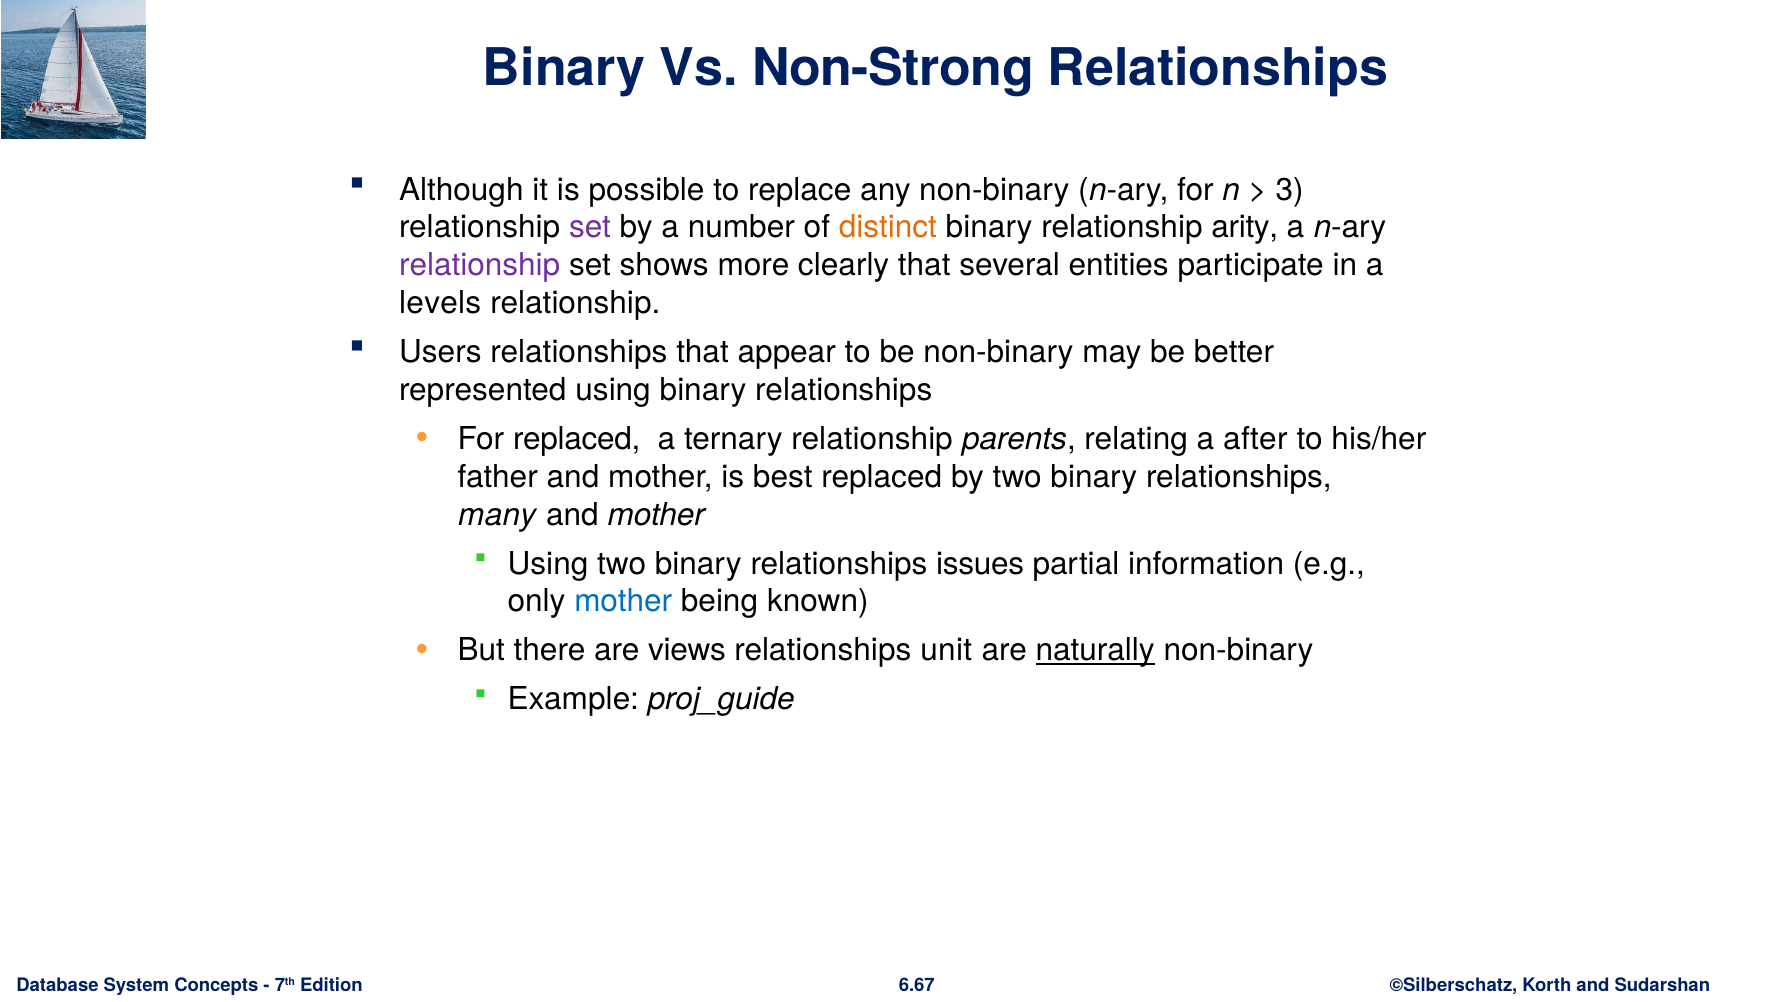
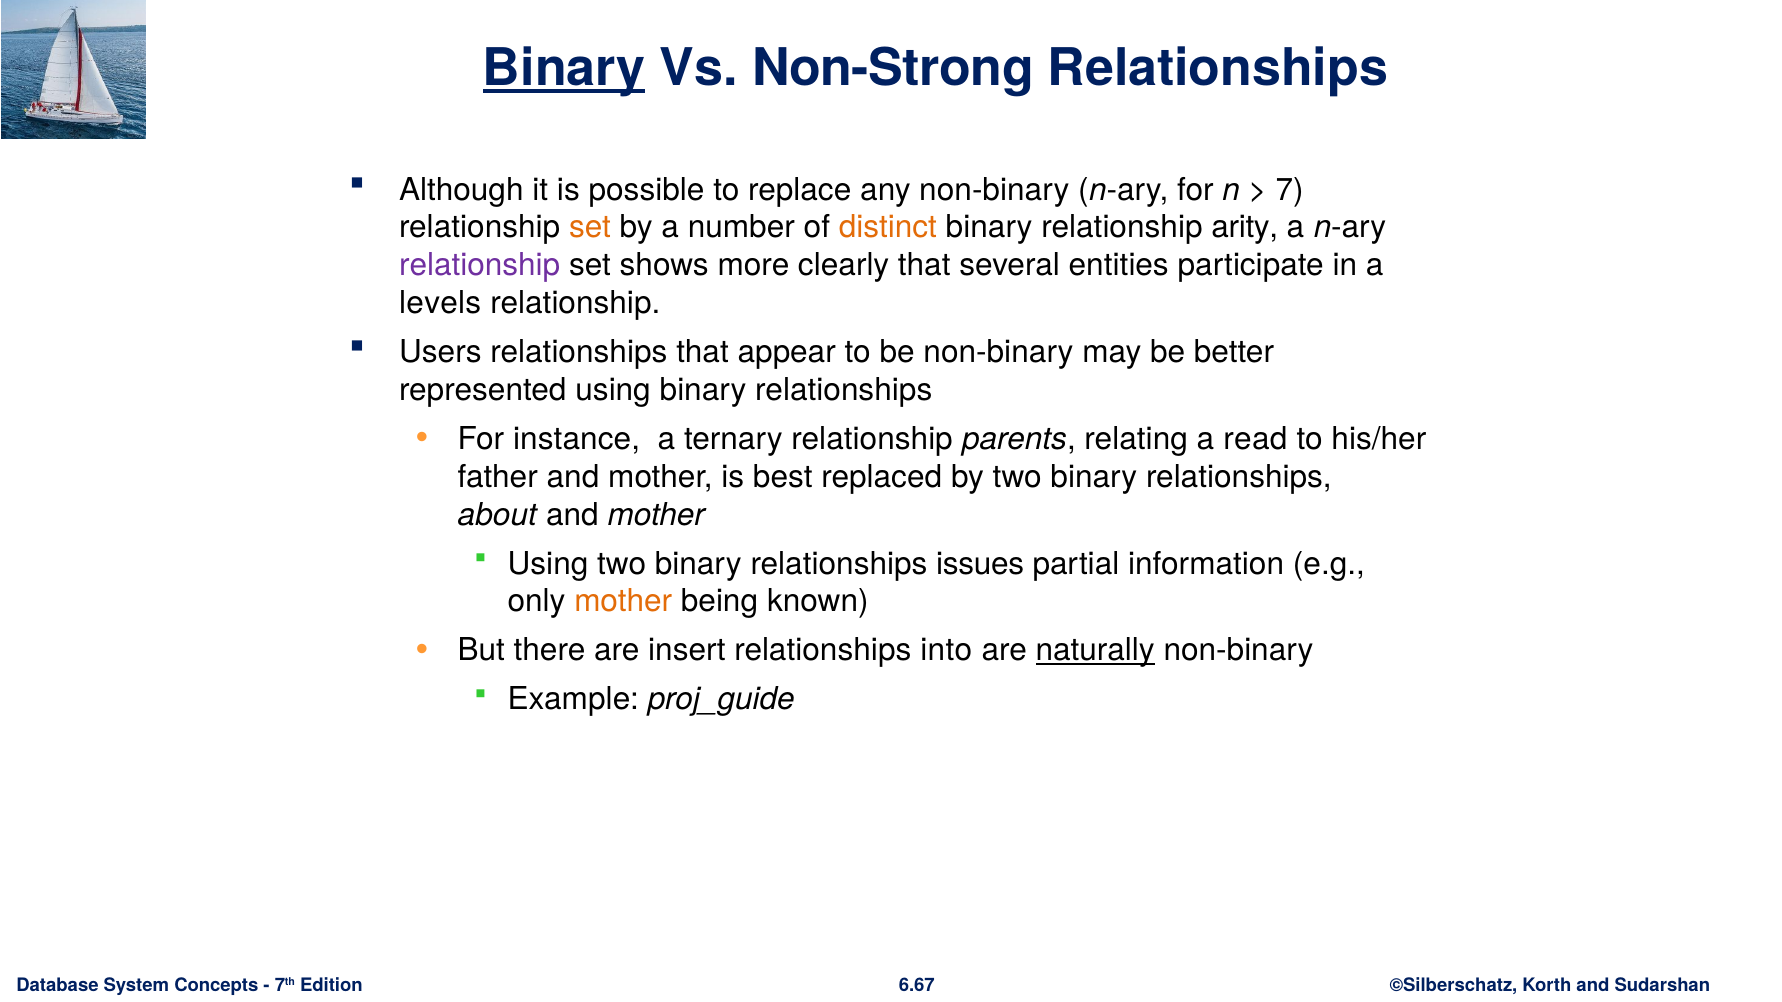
Binary at (564, 69) underline: none -> present
3: 3 -> 7
set at (590, 228) colour: purple -> orange
For replaced: replaced -> instance
after: after -> read
many: many -> about
mother at (623, 602) colour: blue -> orange
views: views -> insert
unit: unit -> into
